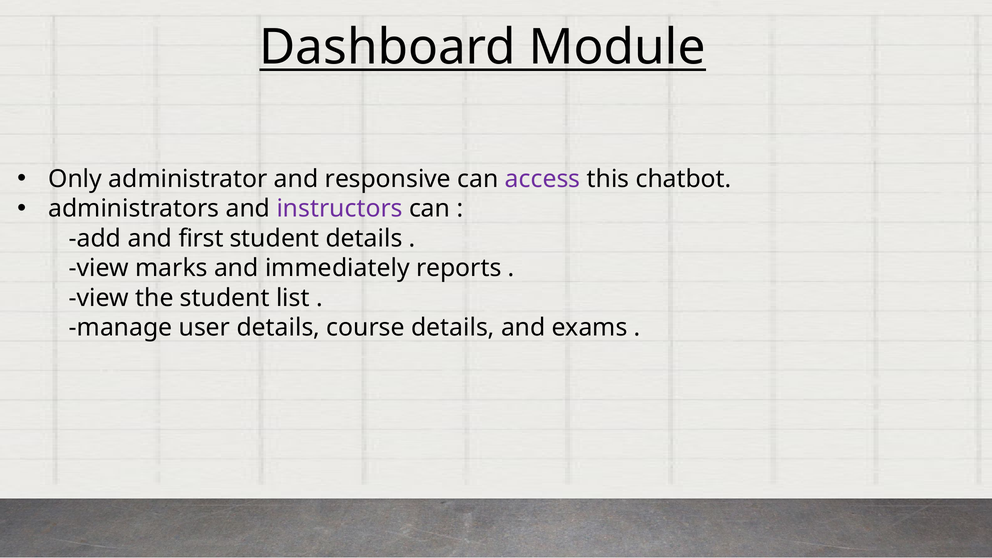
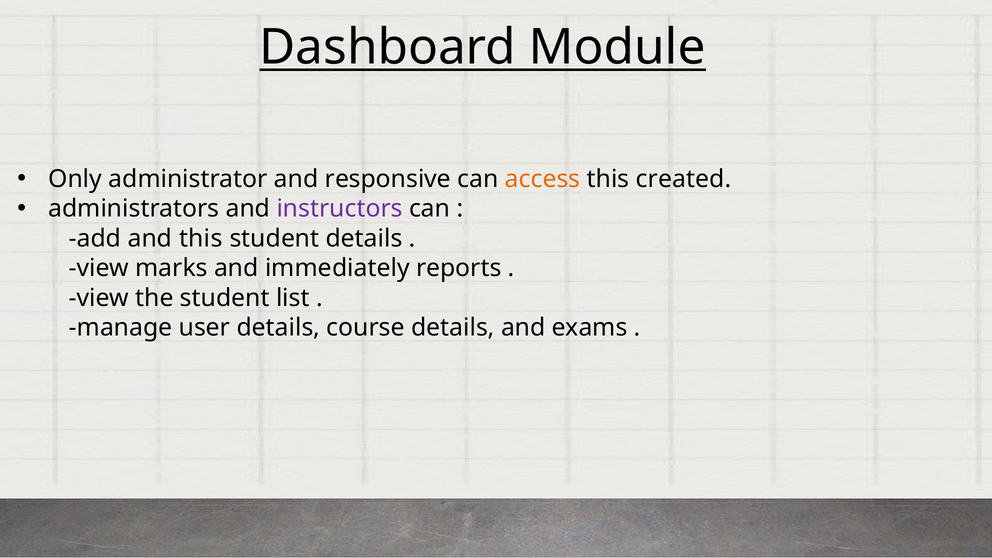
access colour: purple -> orange
chatbot: chatbot -> created
and first: first -> this
